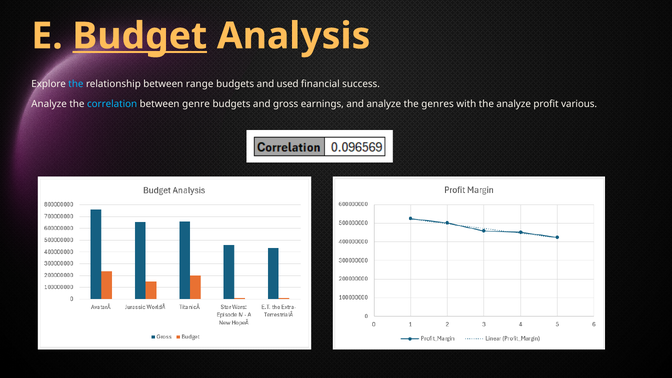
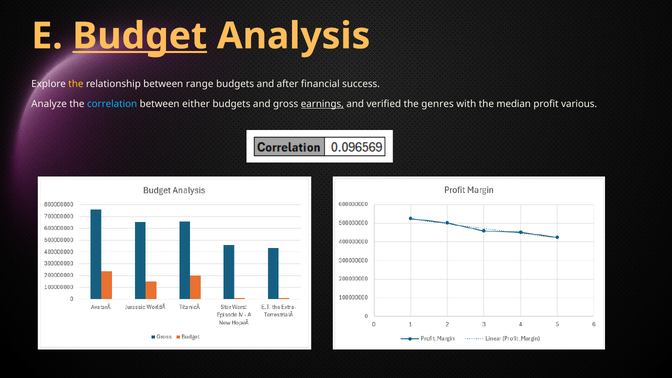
the at (76, 84) colour: light blue -> yellow
used: used -> after
genre: genre -> either
earnings underline: none -> present
and analyze: analyze -> verified
the analyze: analyze -> median
